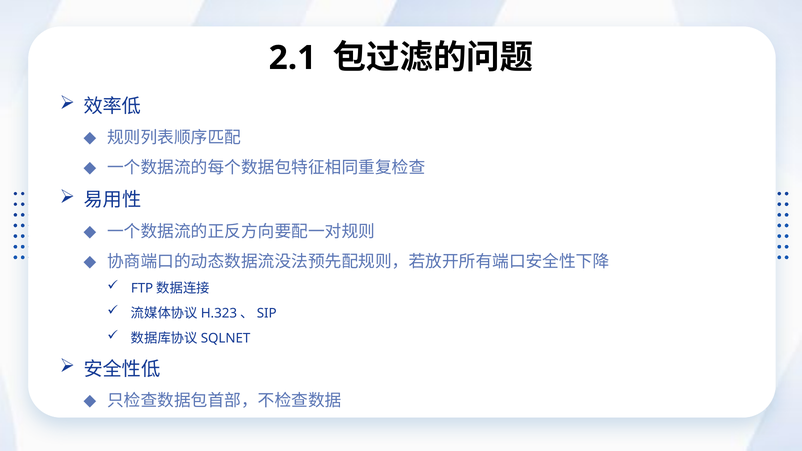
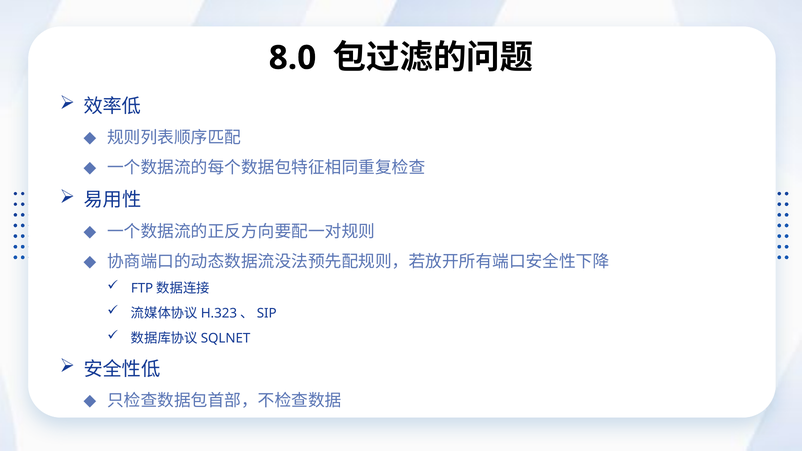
2.1: 2.1 -> 8.0
